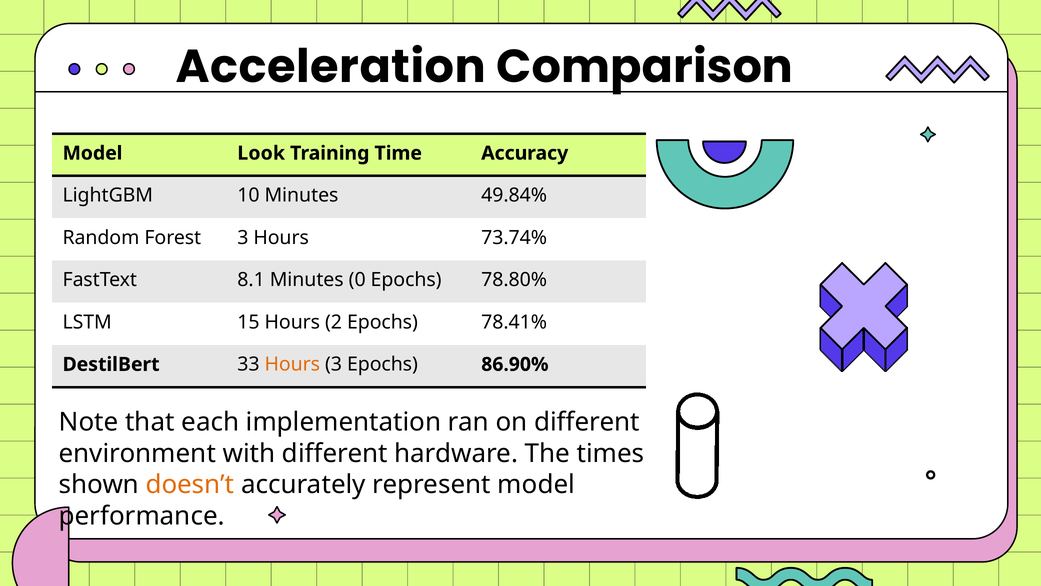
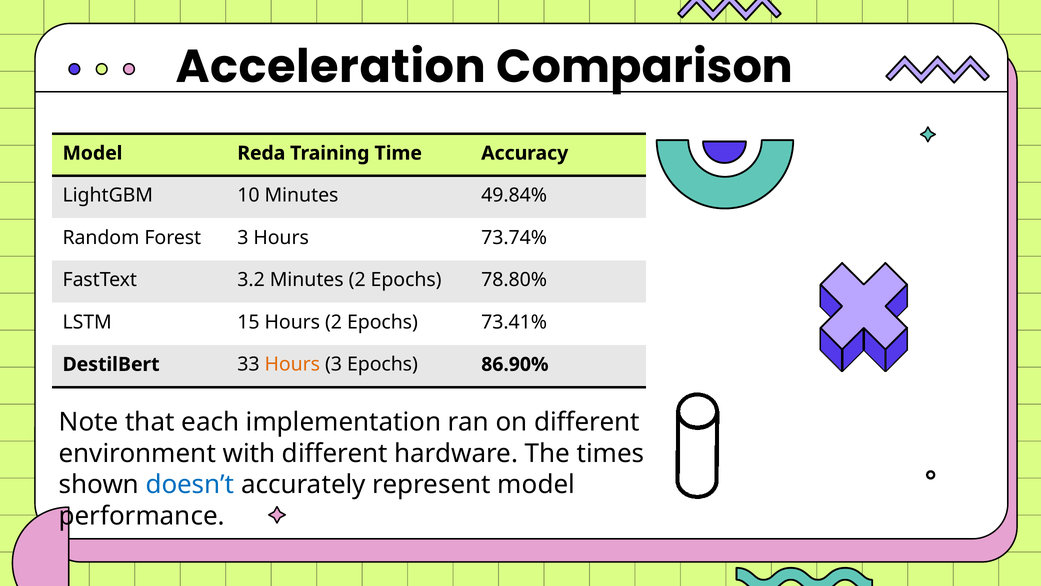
Look: Look -> Reda
8.1: 8.1 -> 3.2
Minutes 0: 0 -> 2
78.41%: 78.41% -> 73.41%
doesn’t colour: orange -> blue
